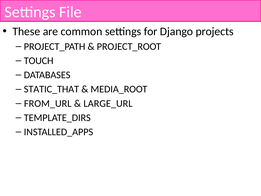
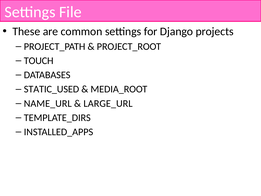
STATIC_THAT: STATIC_THAT -> STATIC_USED
FROM_URL: FROM_URL -> NAME_URL
